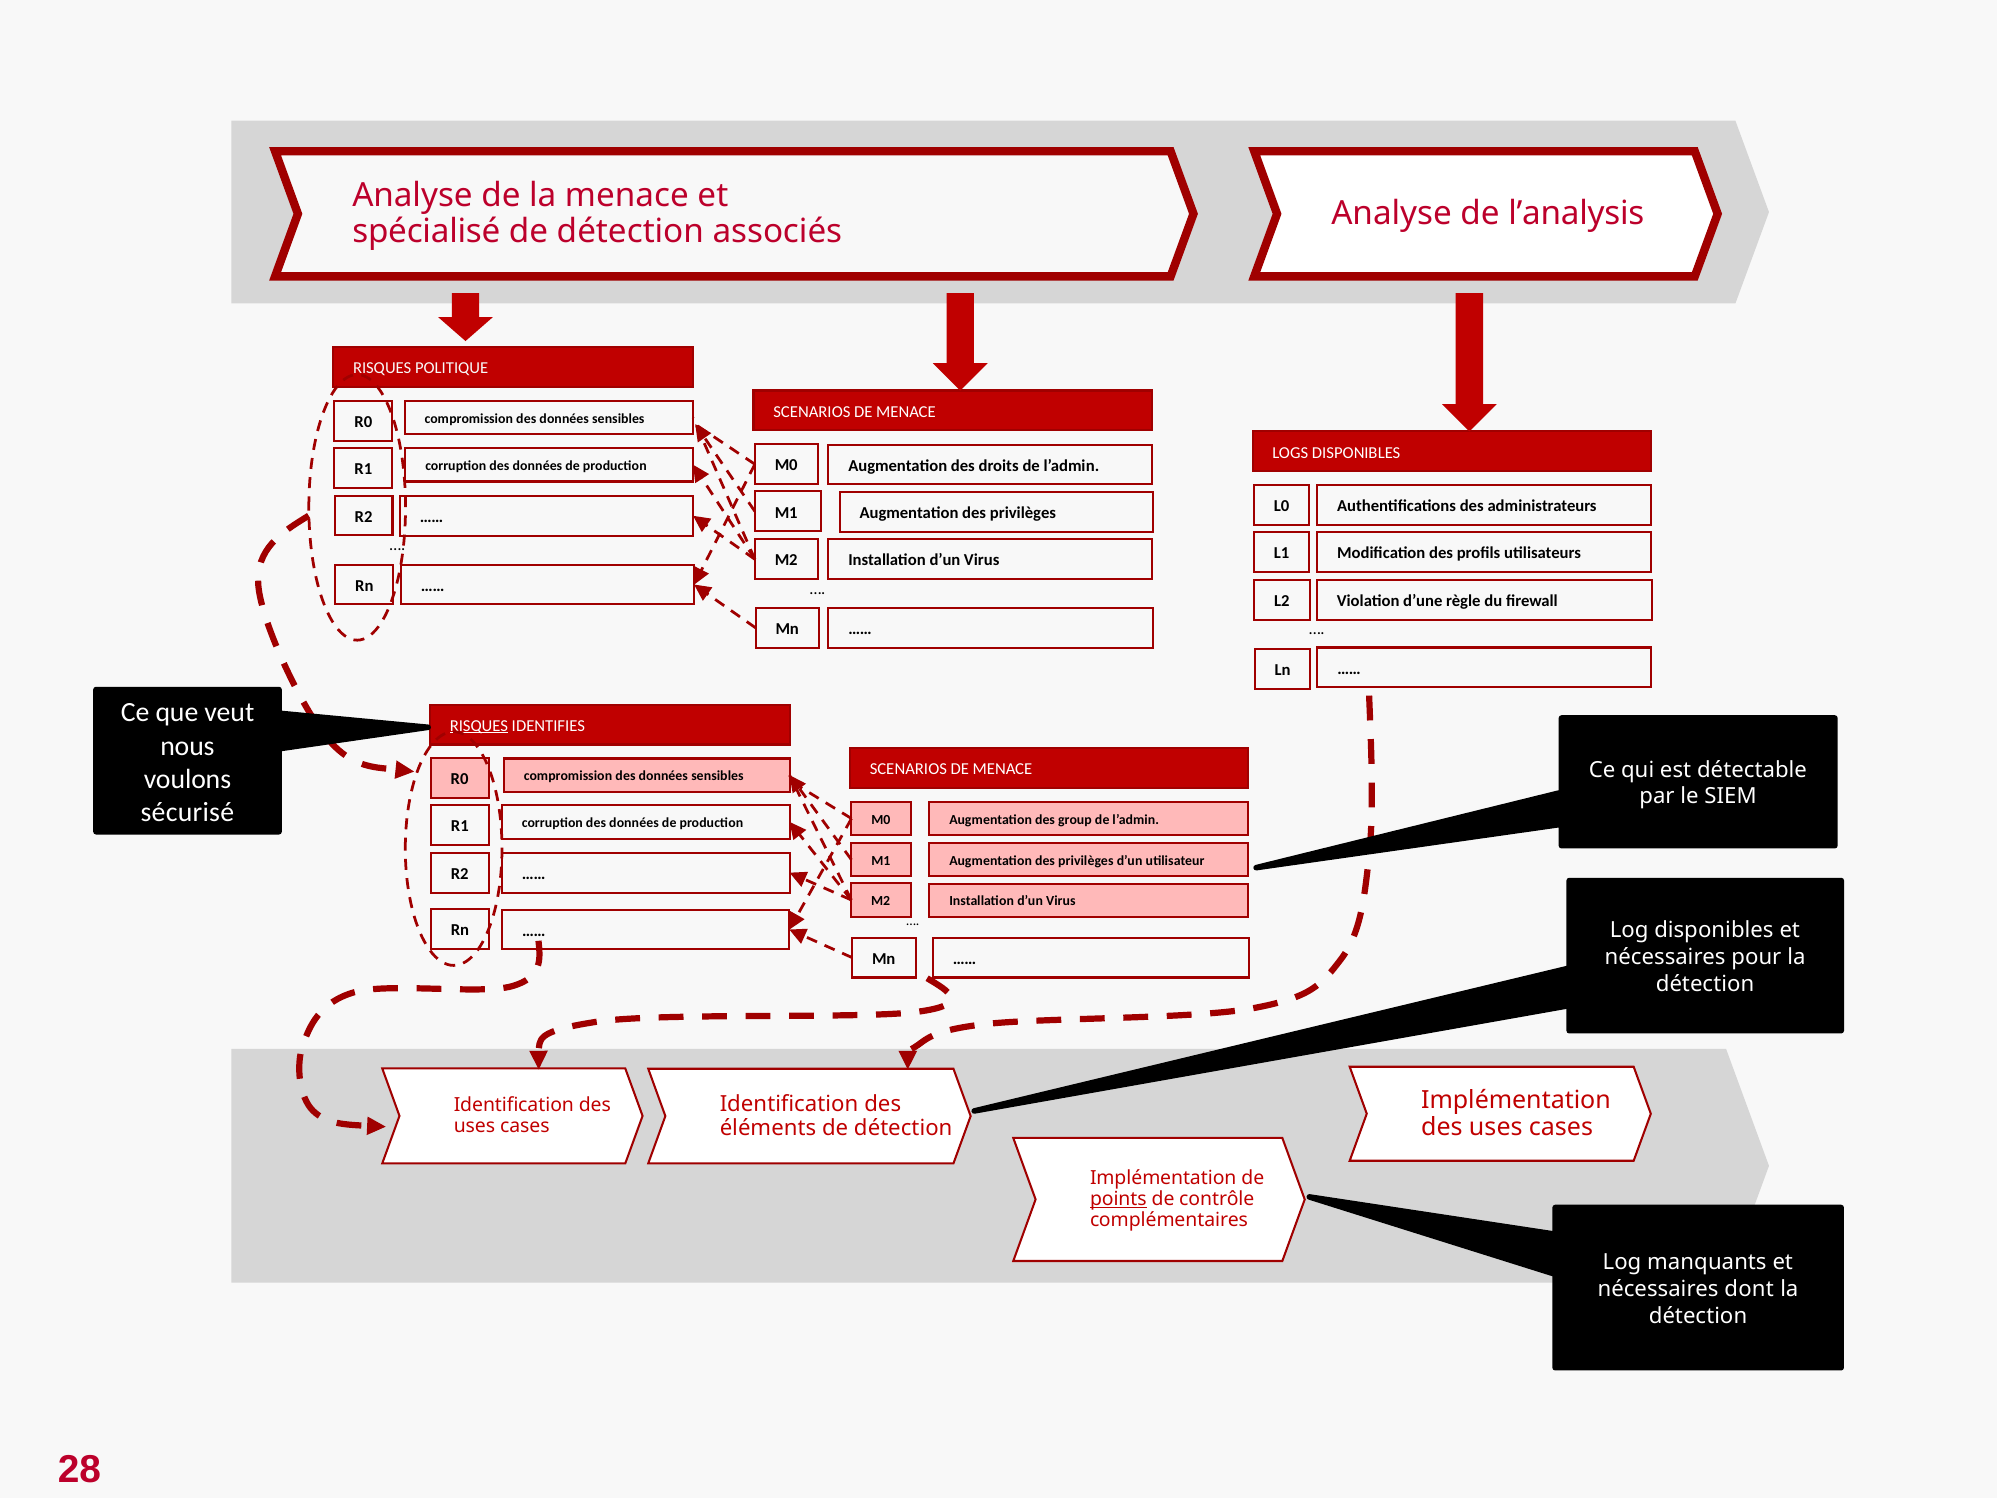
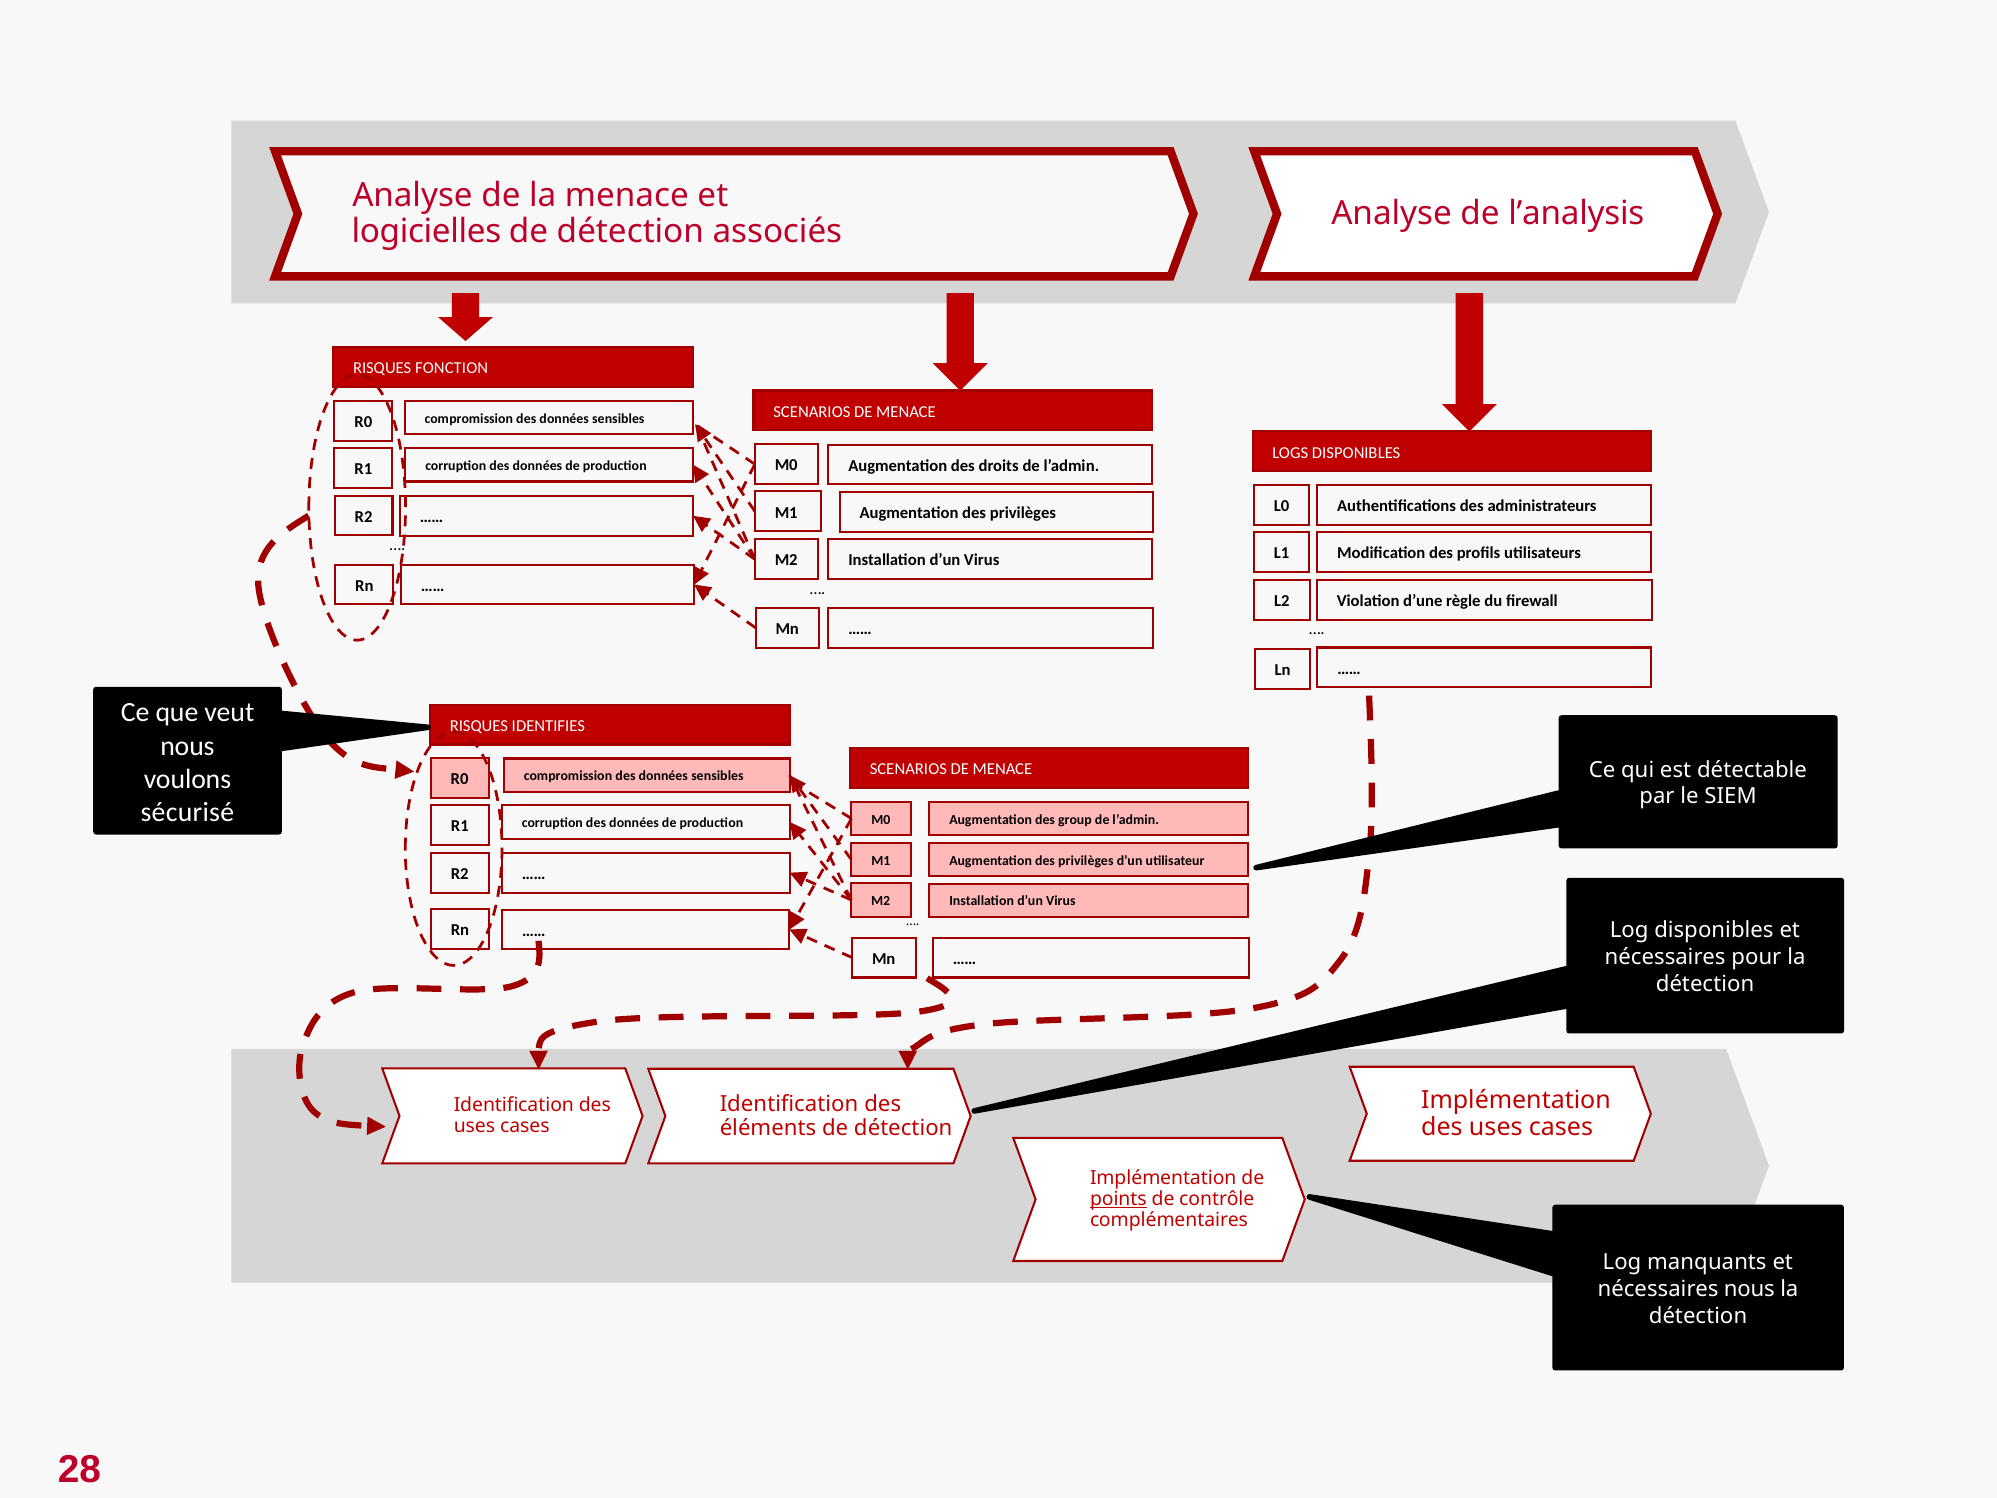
spécialisé: spécialisé -> logicielles
POLITIQUE: POLITIQUE -> FONCTION
RISQUES at (479, 726) underline: present -> none
nécessaires dont: dont -> nous
